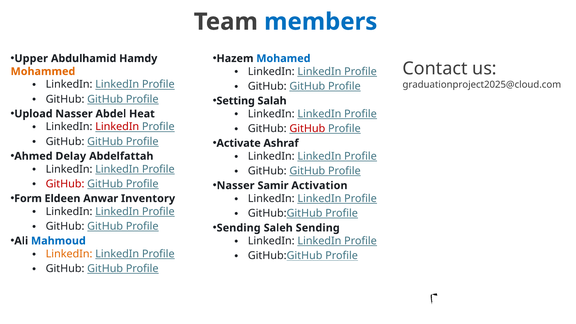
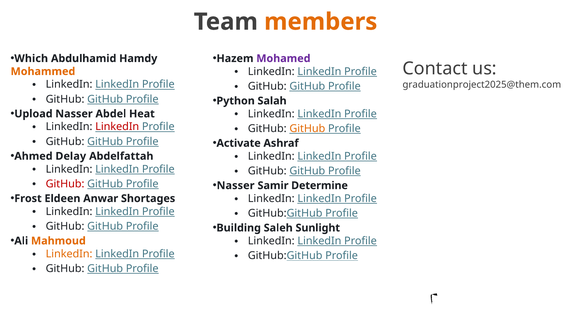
members colour: blue -> orange
Upper: Upper -> Which
Mohamed colour: blue -> purple
graduationproject2025@cloud.com: graduationproject2025@cloud.com -> graduationproject2025@them.com
Setting: Setting -> Python
GitHub at (307, 129) colour: red -> orange
Activation: Activation -> Determine
Form: Form -> Frost
Inventory: Inventory -> Shortages
Sending at (239, 228): Sending -> Building
Saleh Sending: Sending -> Sunlight
Mahmoud colour: blue -> orange
